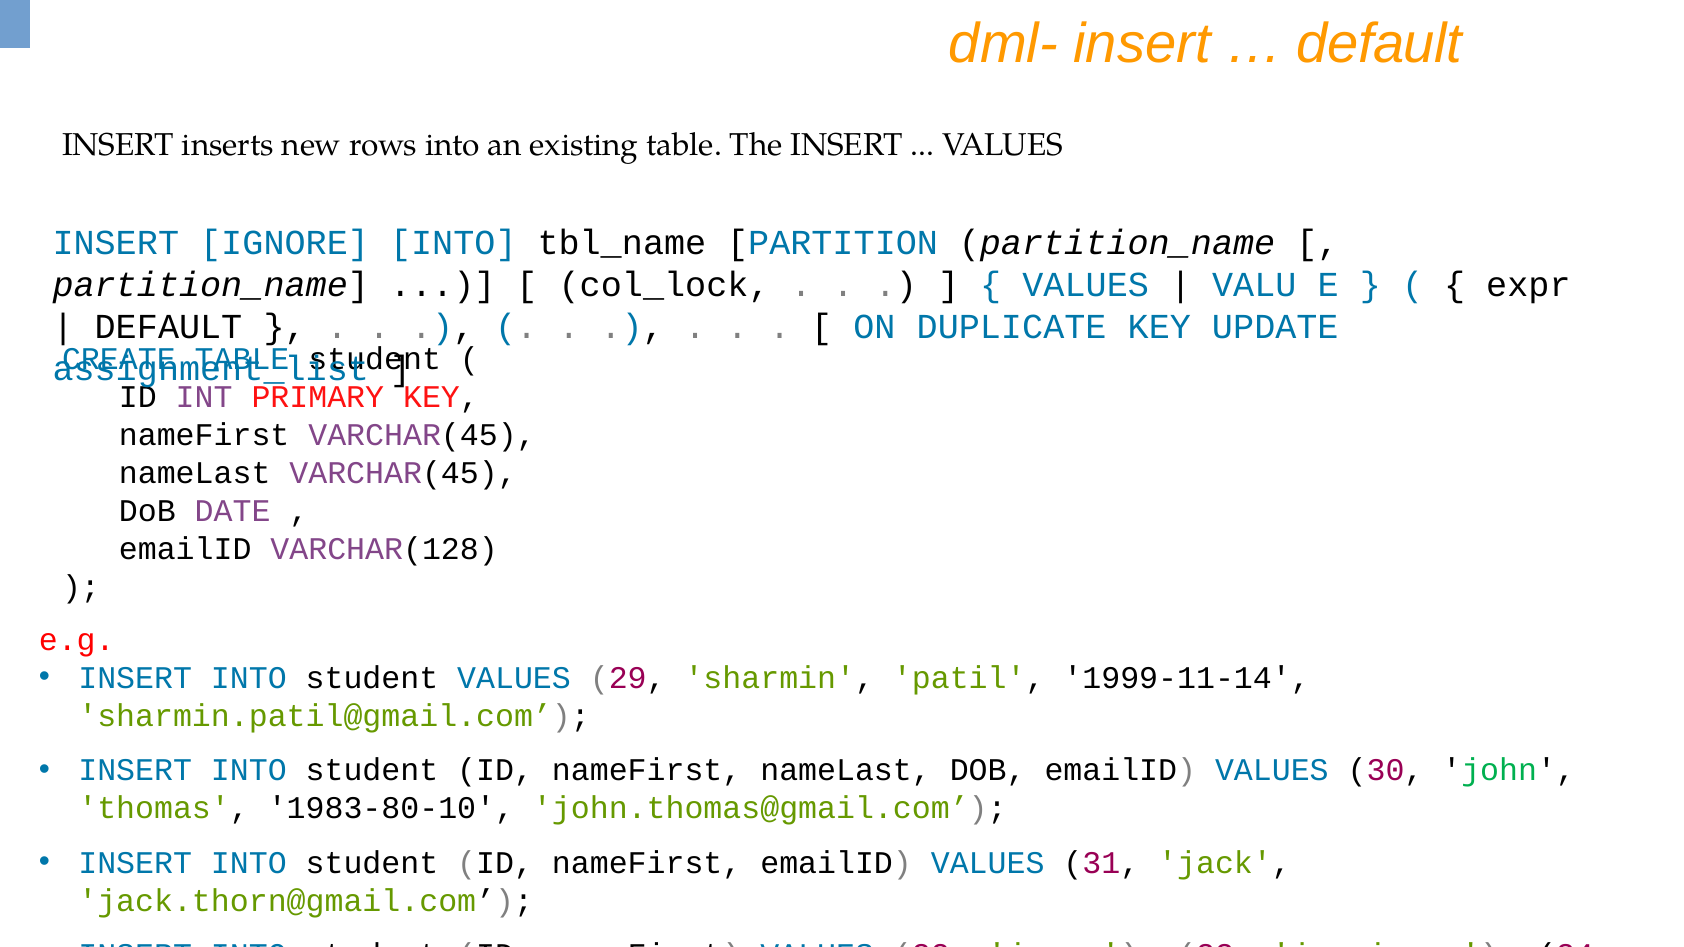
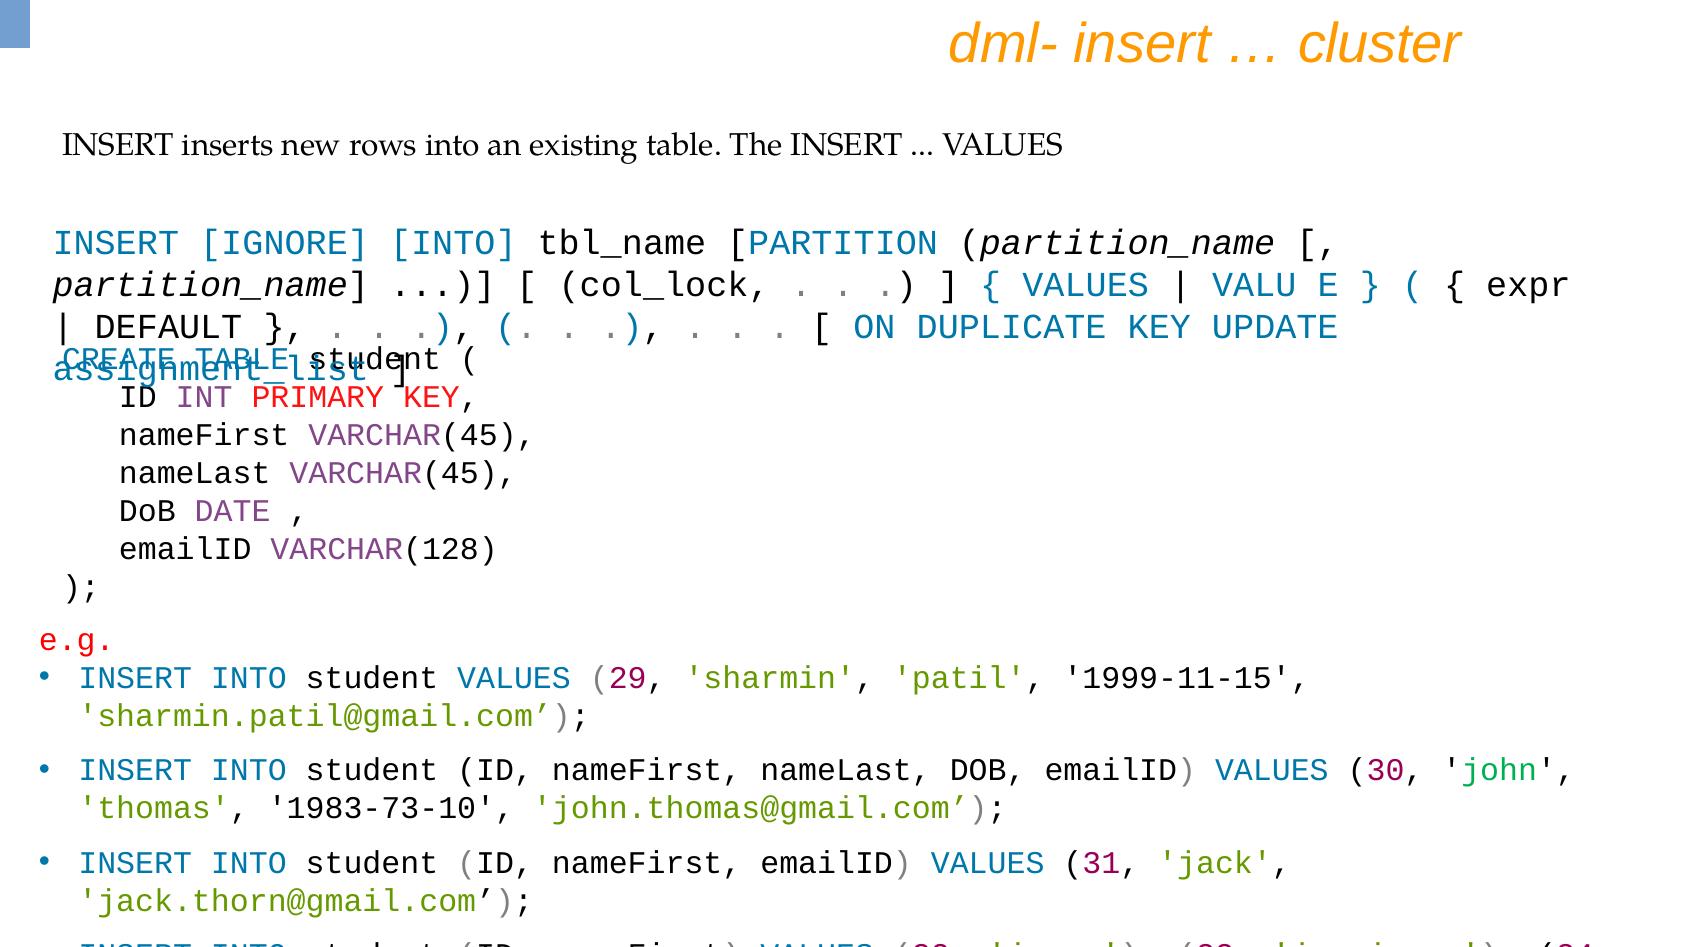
default at (1380, 44): default -> cluster
1999-11-14: 1999-11-14 -> 1999-11-15
1983-80-10: 1983-80-10 -> 1983-73-10
